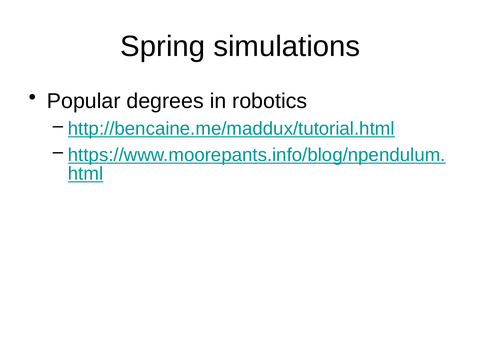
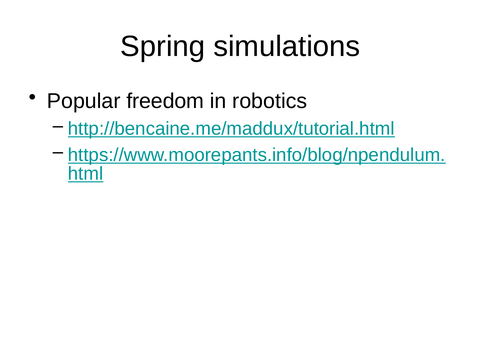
degrees: degrees -> freedom
